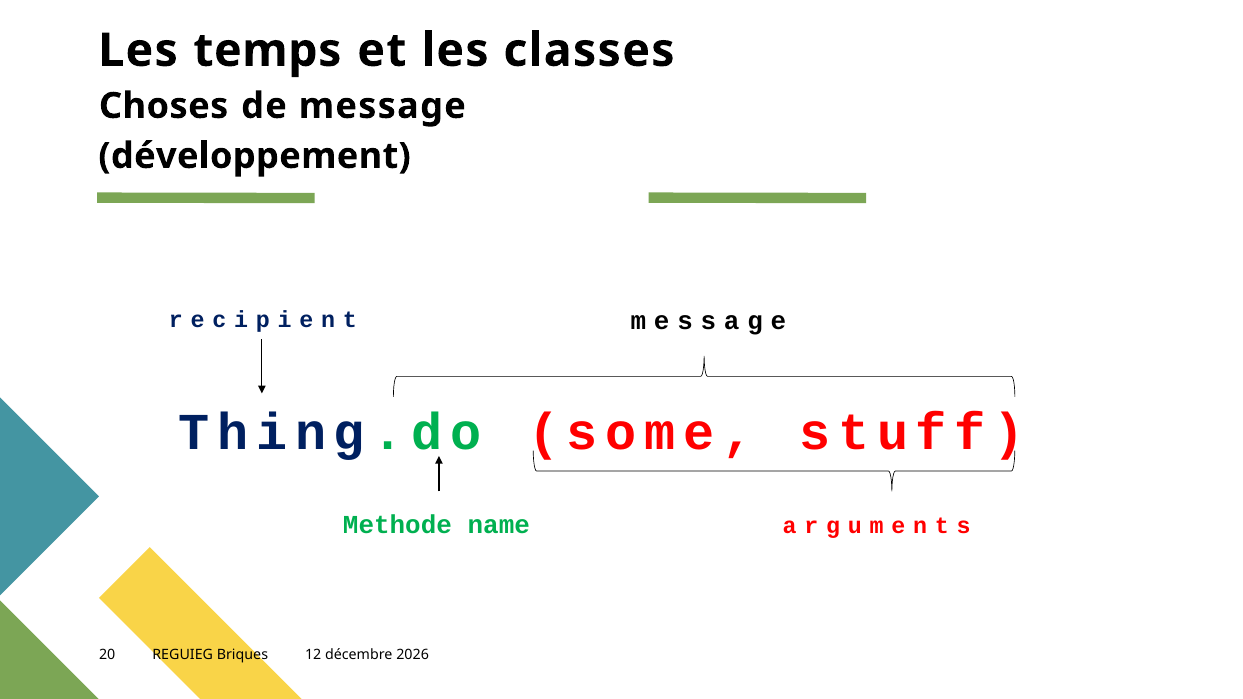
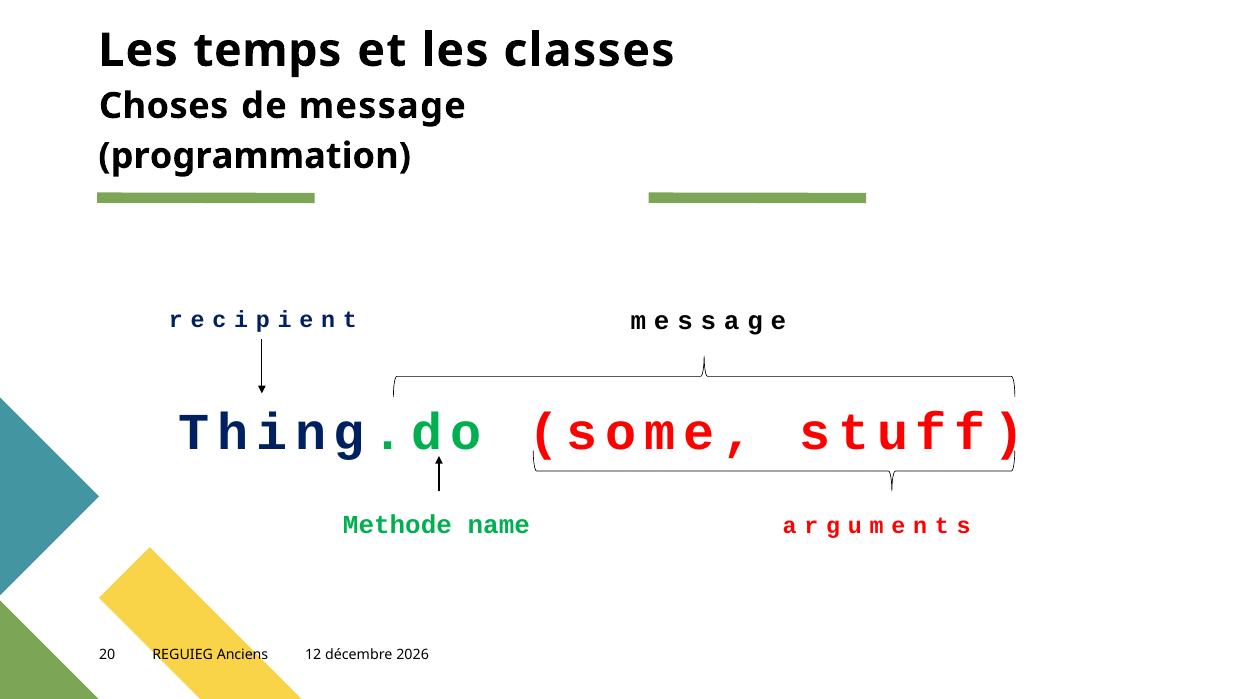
développement: développement -> programmation
Briques: Briques -> Anciens
